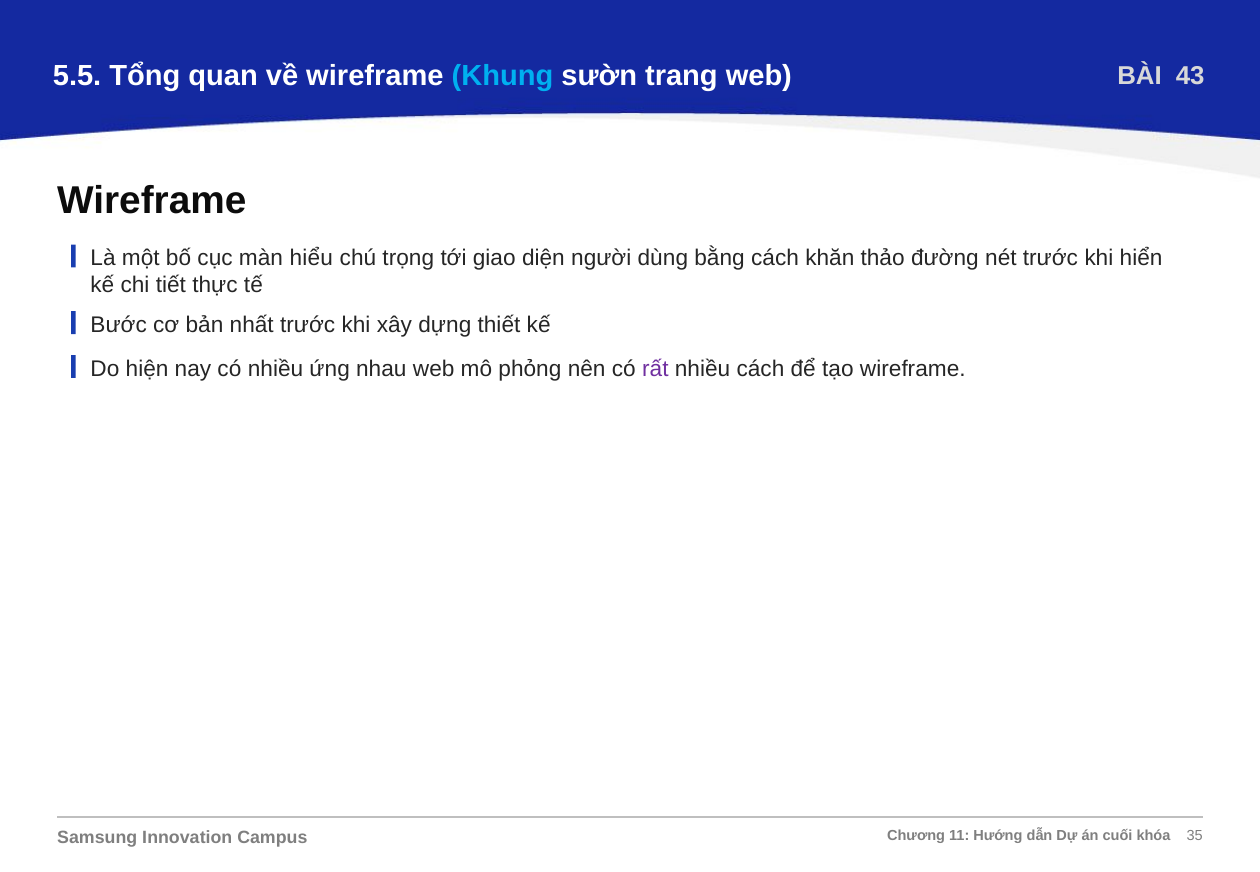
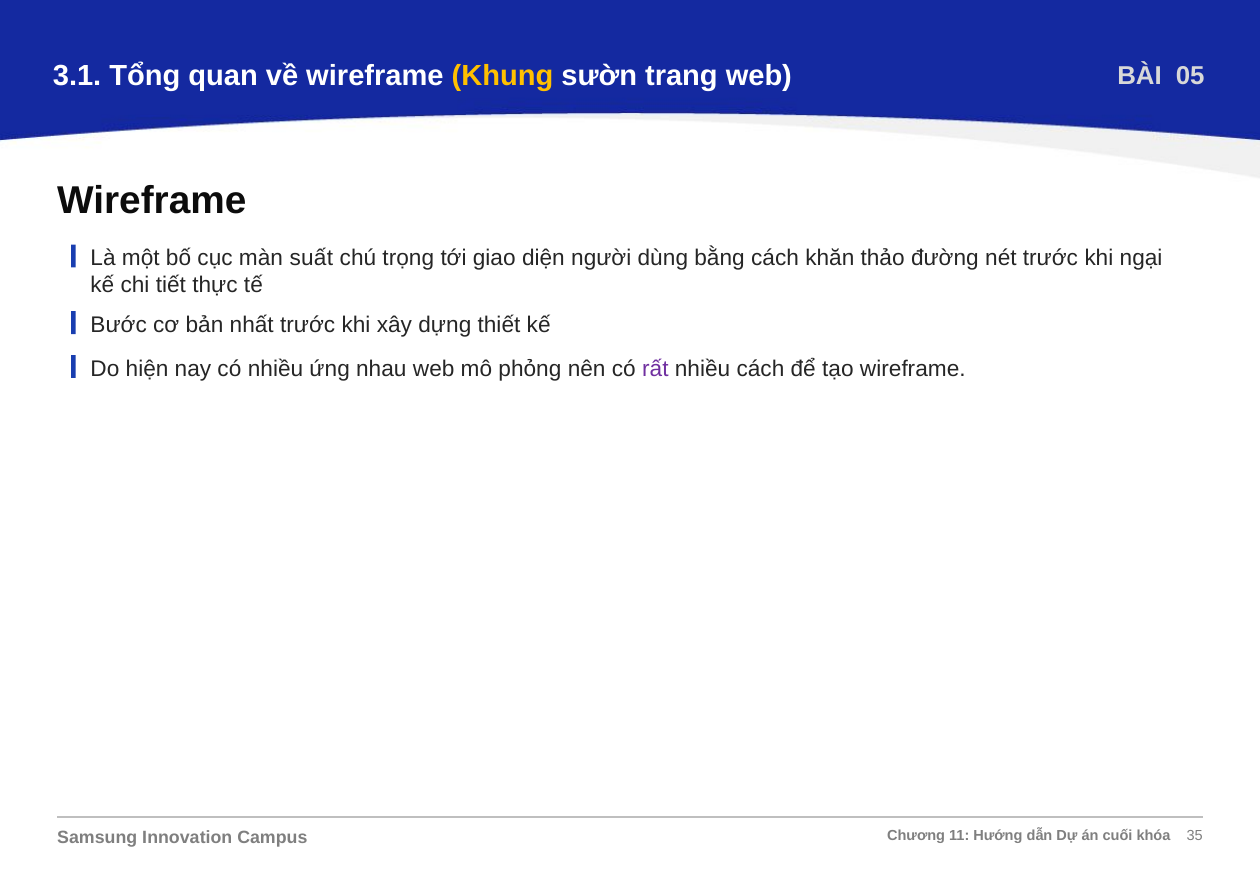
5.5: 5.5 -> 3.1
Khung colour: light blue -> yellow
43: 43 -> 05
hiểu: hiểu -> suất
hiển: hiển -> ngại
